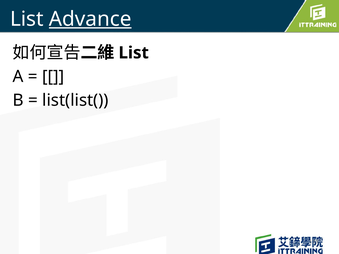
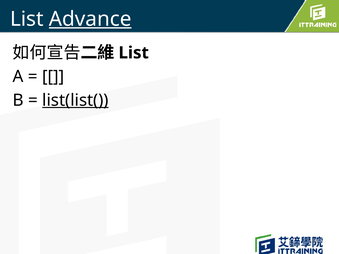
list(list( underline: none -> present
